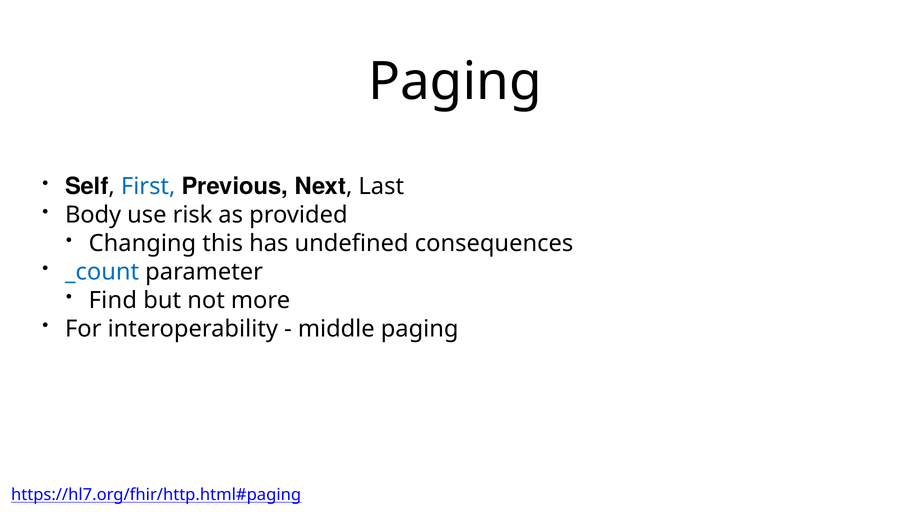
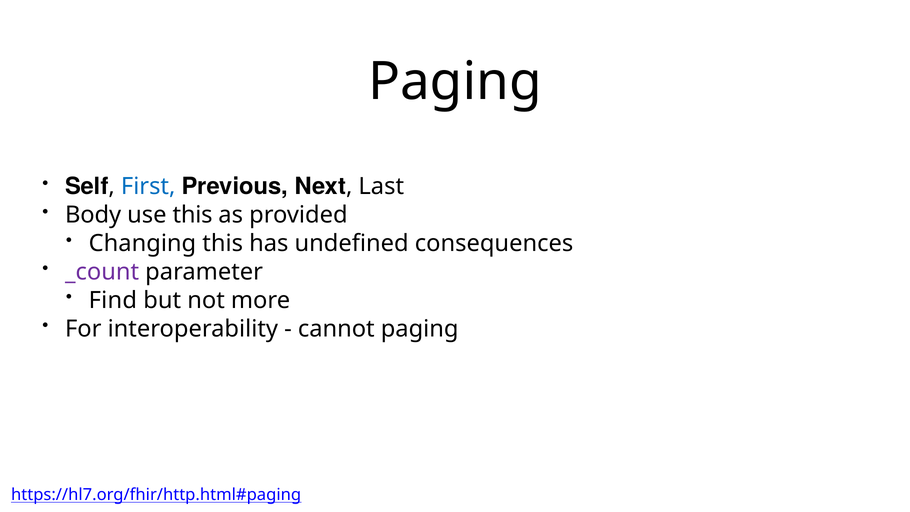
use risk: risk -> this
_count colour: blue -> purple
middle: middle -> cannot
